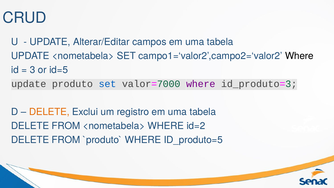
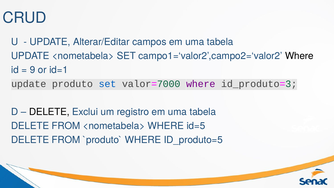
3: 3 -> 9
id=5: id=5 -> id=1
DELETE at (49, 112) colour: orange -> black
id=2: id=2 -> id=5
